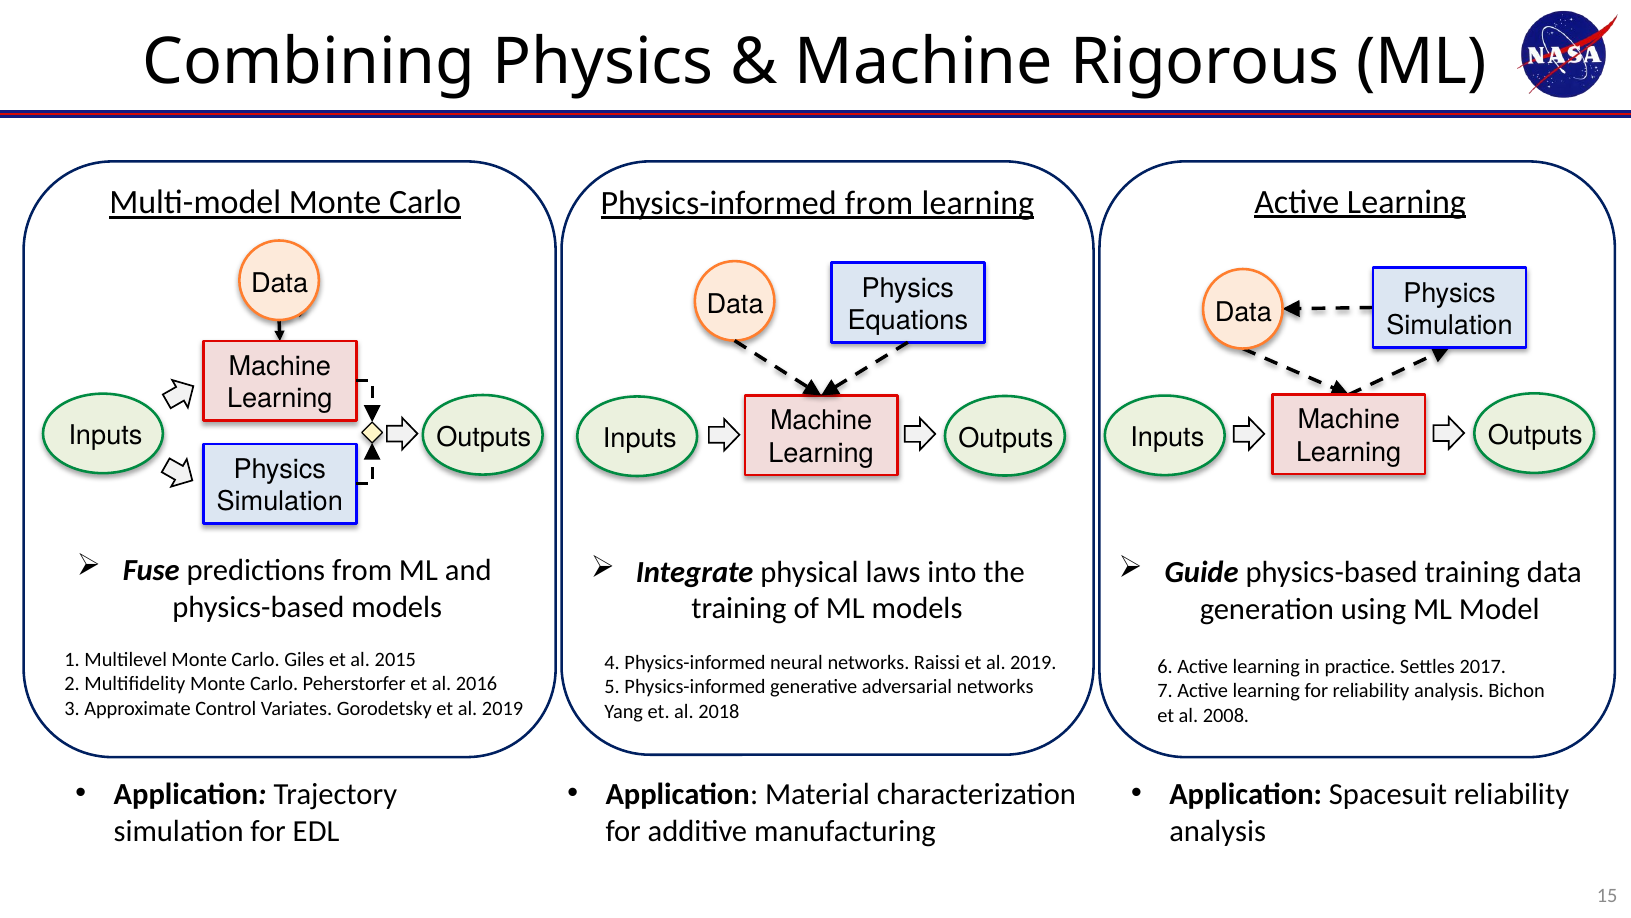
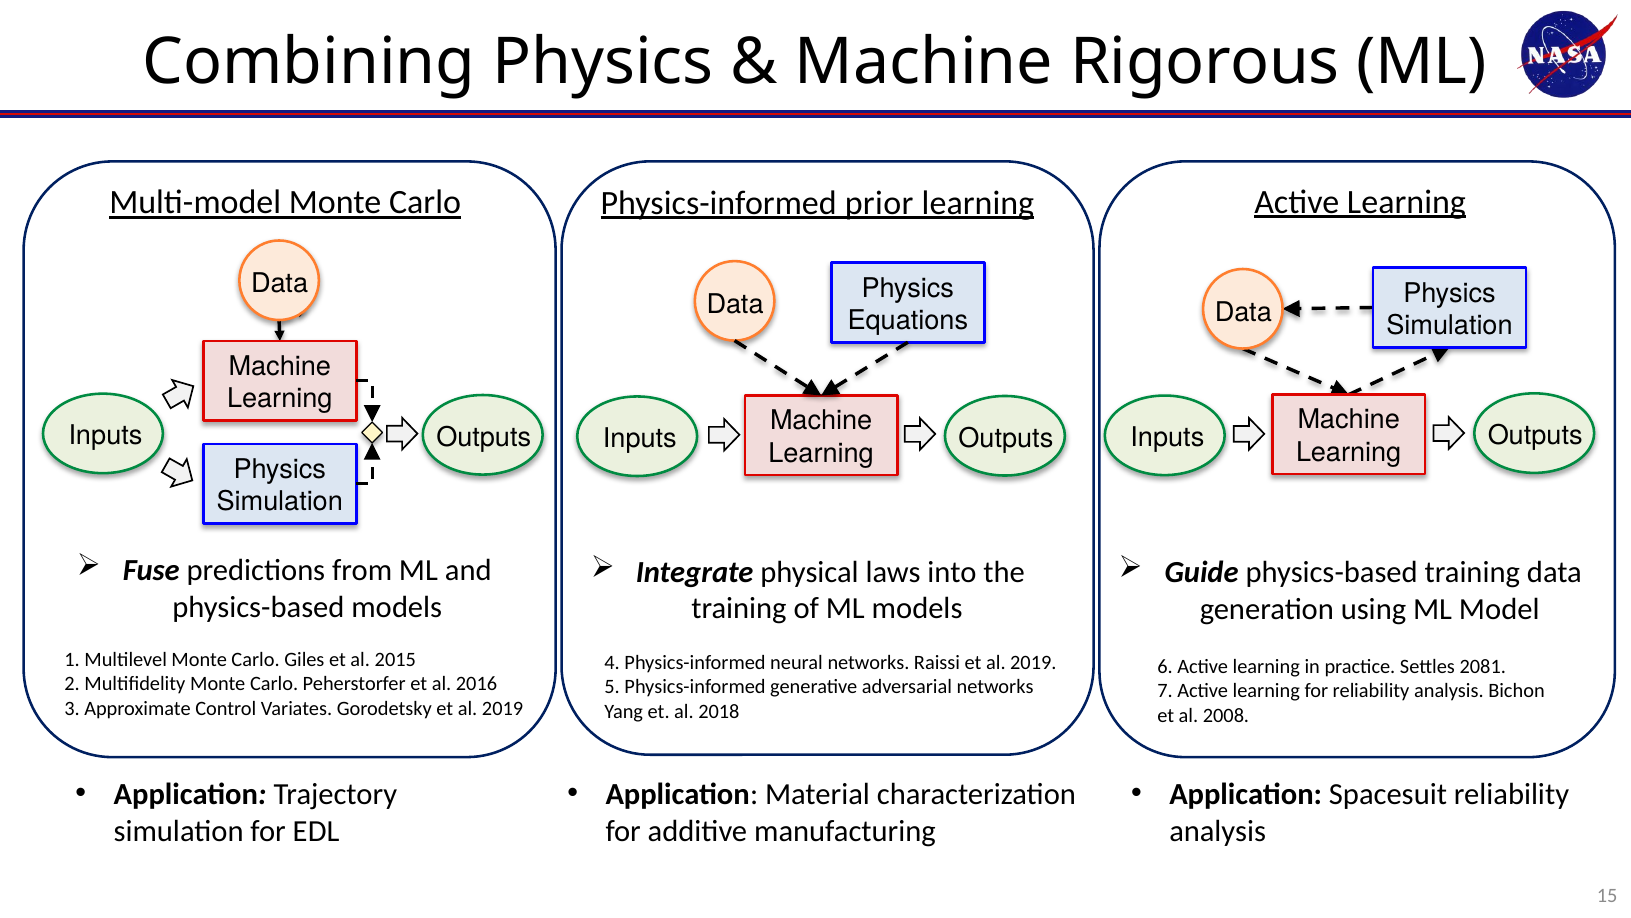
Physics-informed from: from -> prior
2017: 2017 -> 2081
